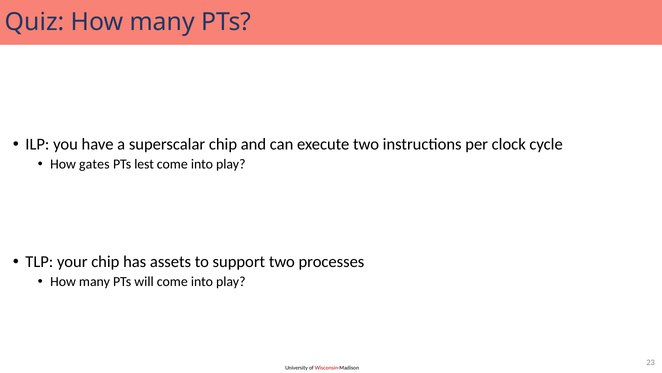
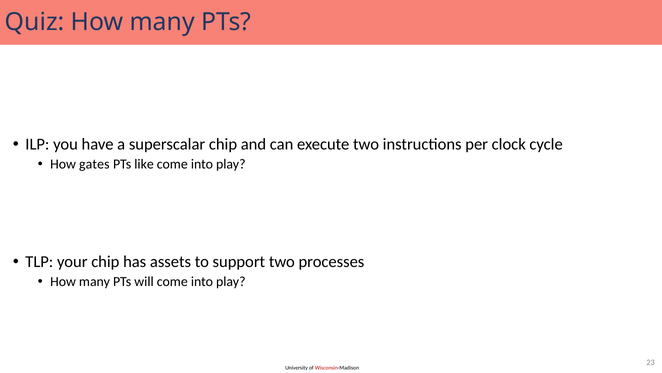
lest: lest -> like
